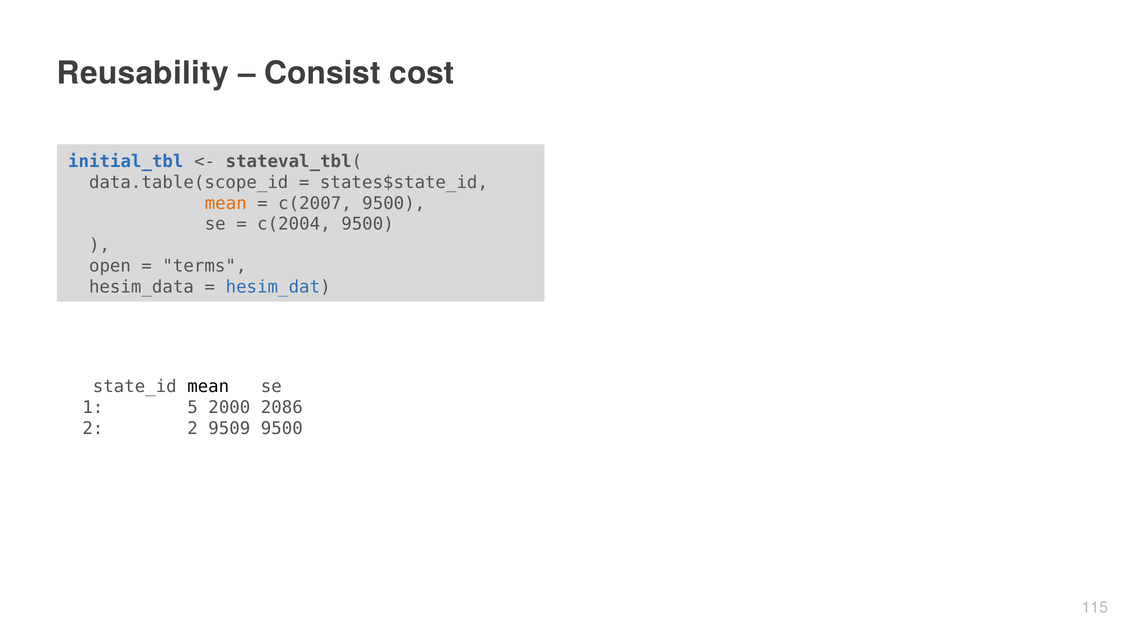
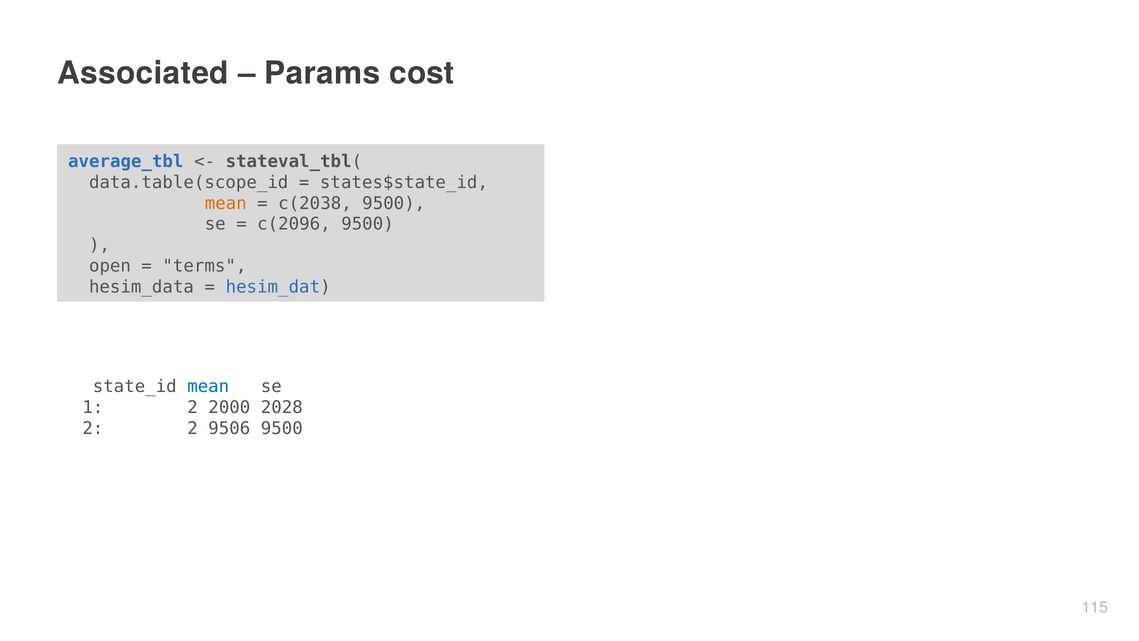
Reusability: Reusability -> Associated
Consist: Consist -> Params
initial_tbl: initial_tbl -> average_tbl
c(2007: c(2007 -> c(2038
c(2004: c(2004 -> c(2096
mean at (208, 386) colour: black -> blue
1 5: 5 -> 2
2086: 2086 -> 2028
9509: 9509 -> 9506
